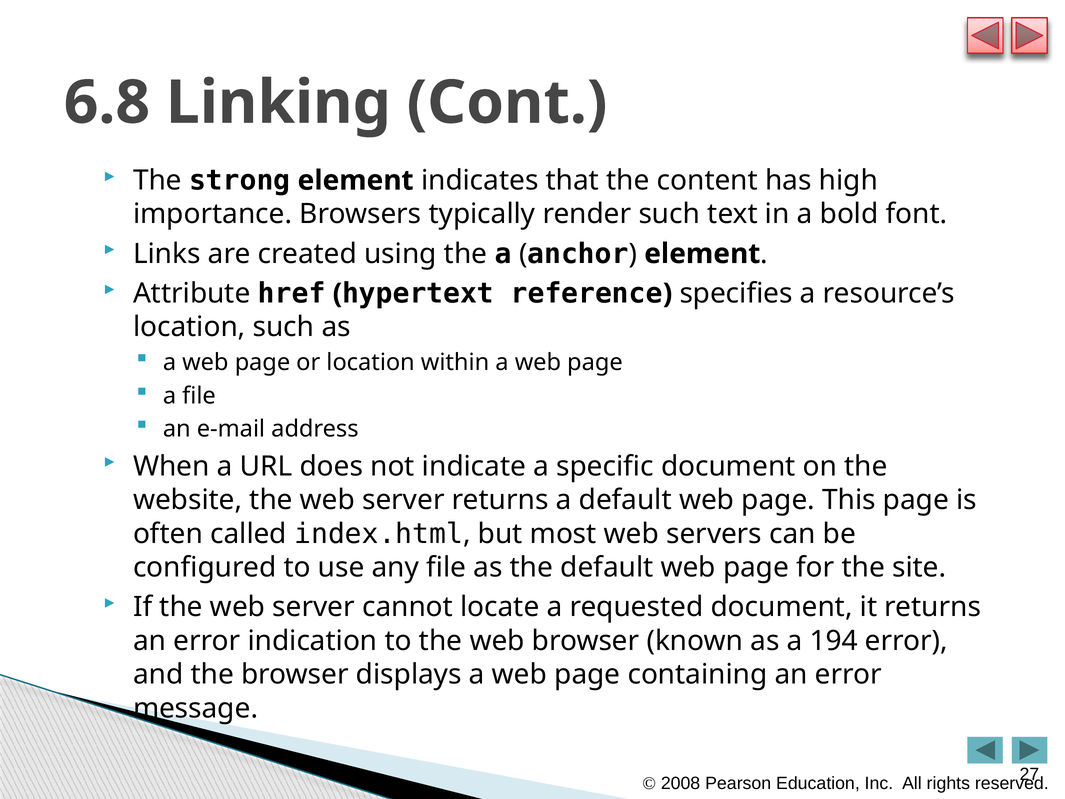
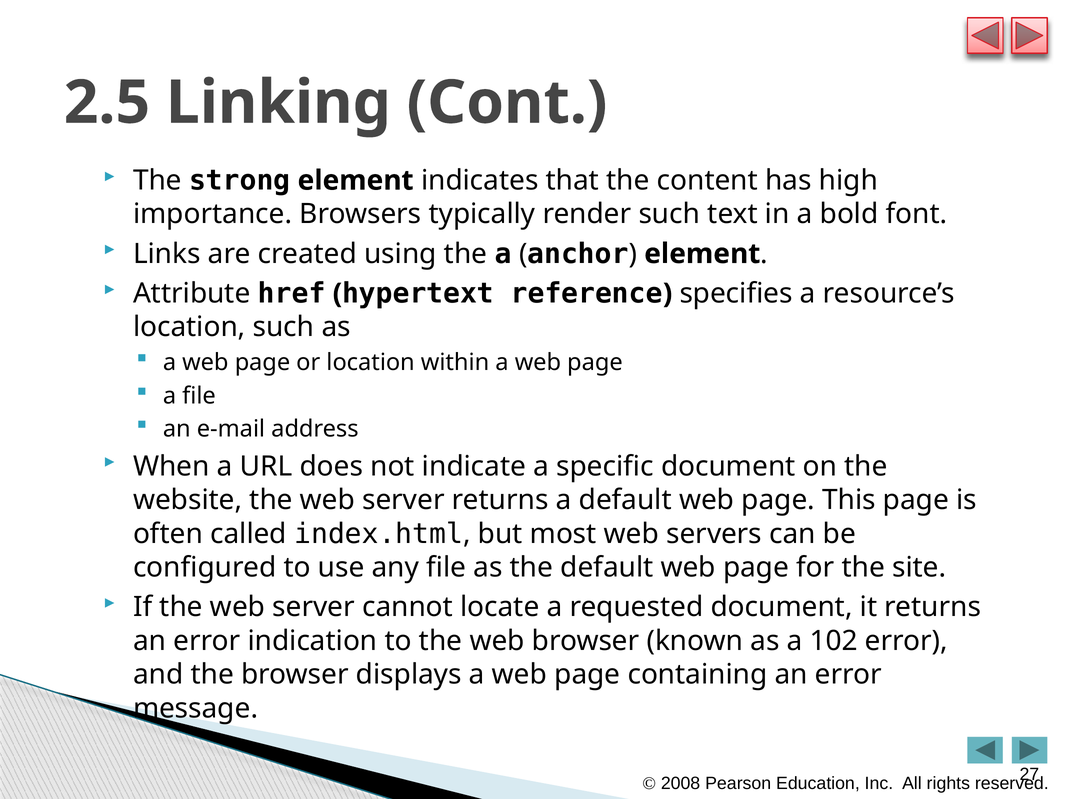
6.8: 6.8 -> 2.5
194: 194 -> 102
